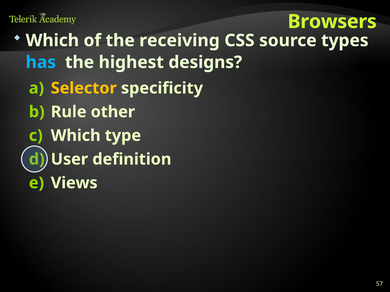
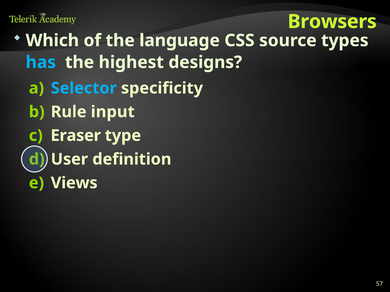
receiving: receiving -> language
Selector colour: yellow -> light blue
other: other -> input
Which at (76, 136): Which -> Eraser
